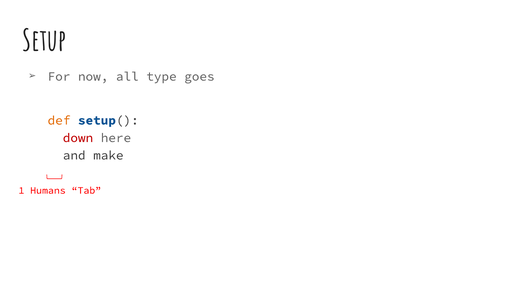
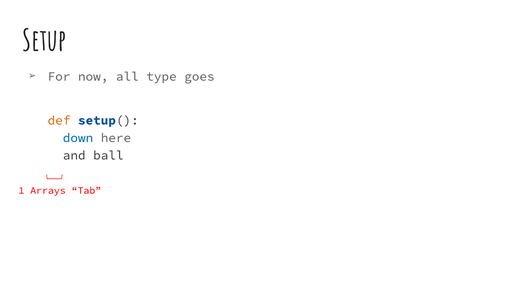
down colour: red -> blue
make: make -> ball
Humans: Humans -> Arrays
